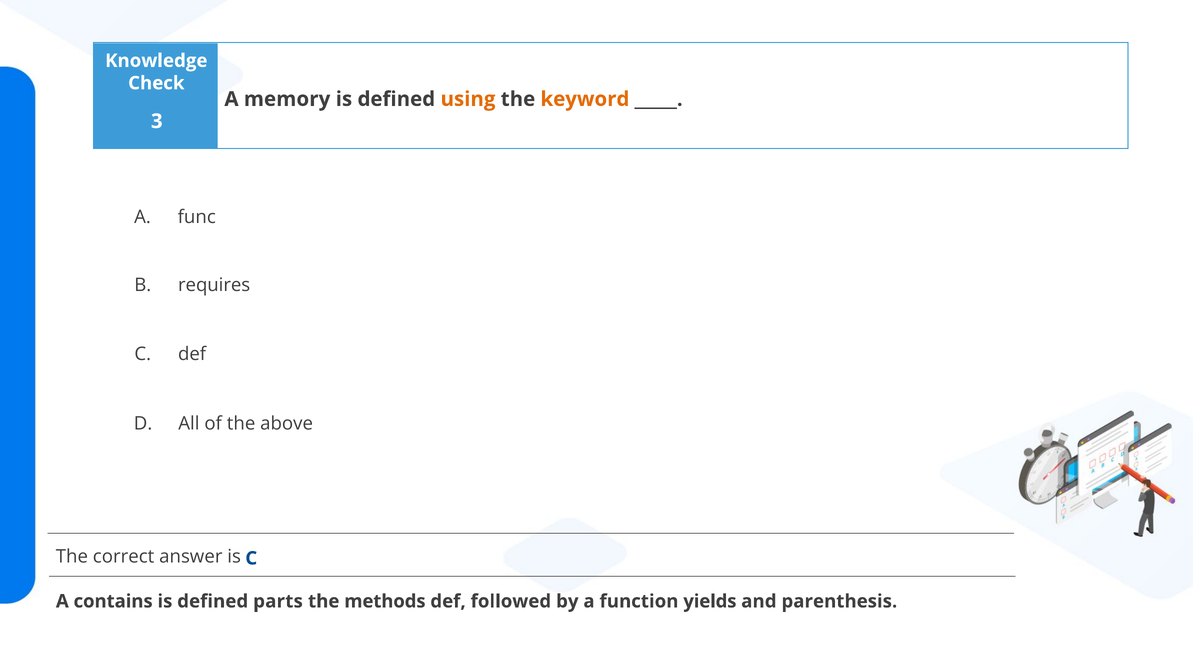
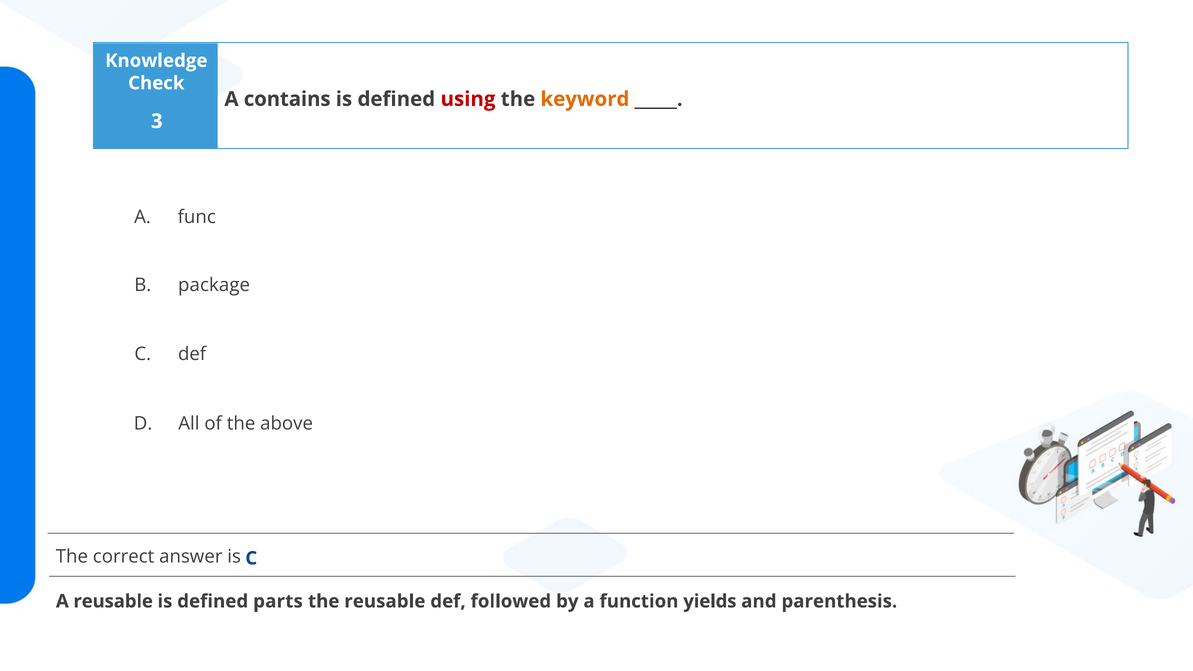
memory: memory -> contains
using colour: orange -> red
requires: requires -> package
A contains: contains -> reusable
the methods: methods -> reusable
